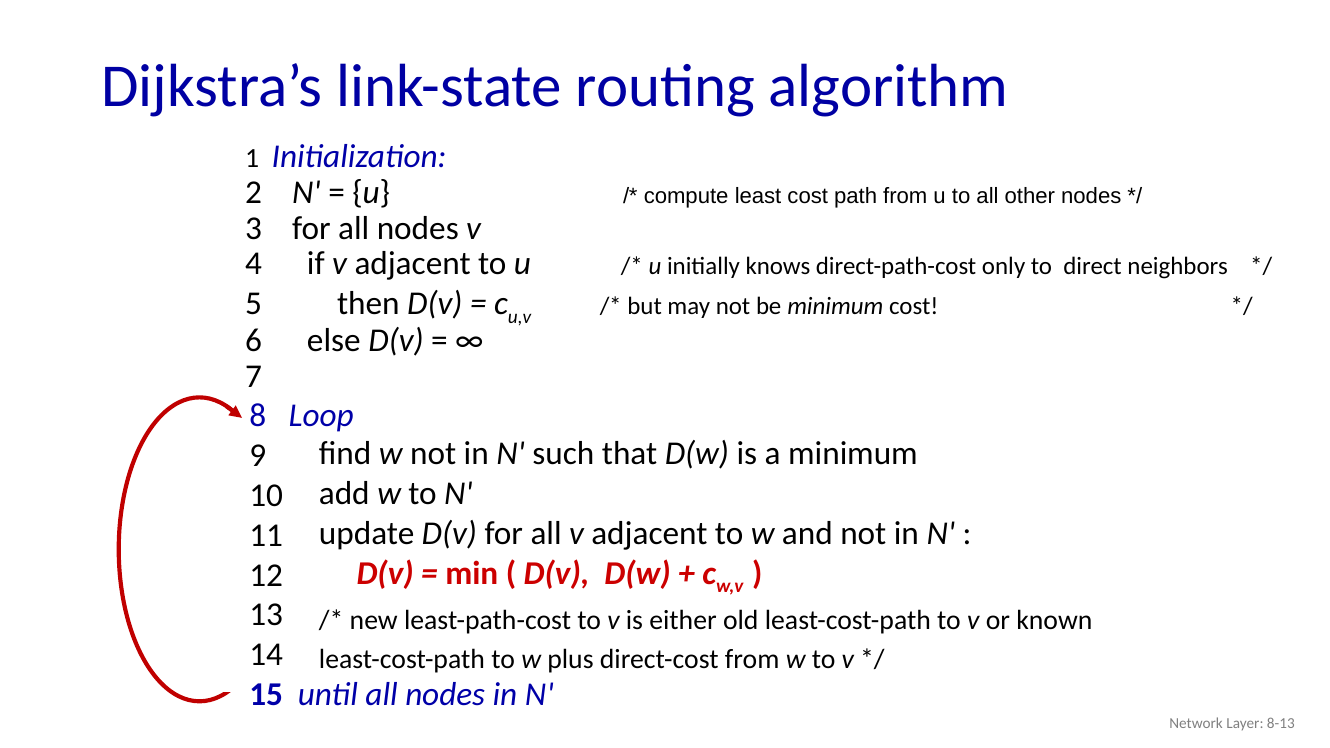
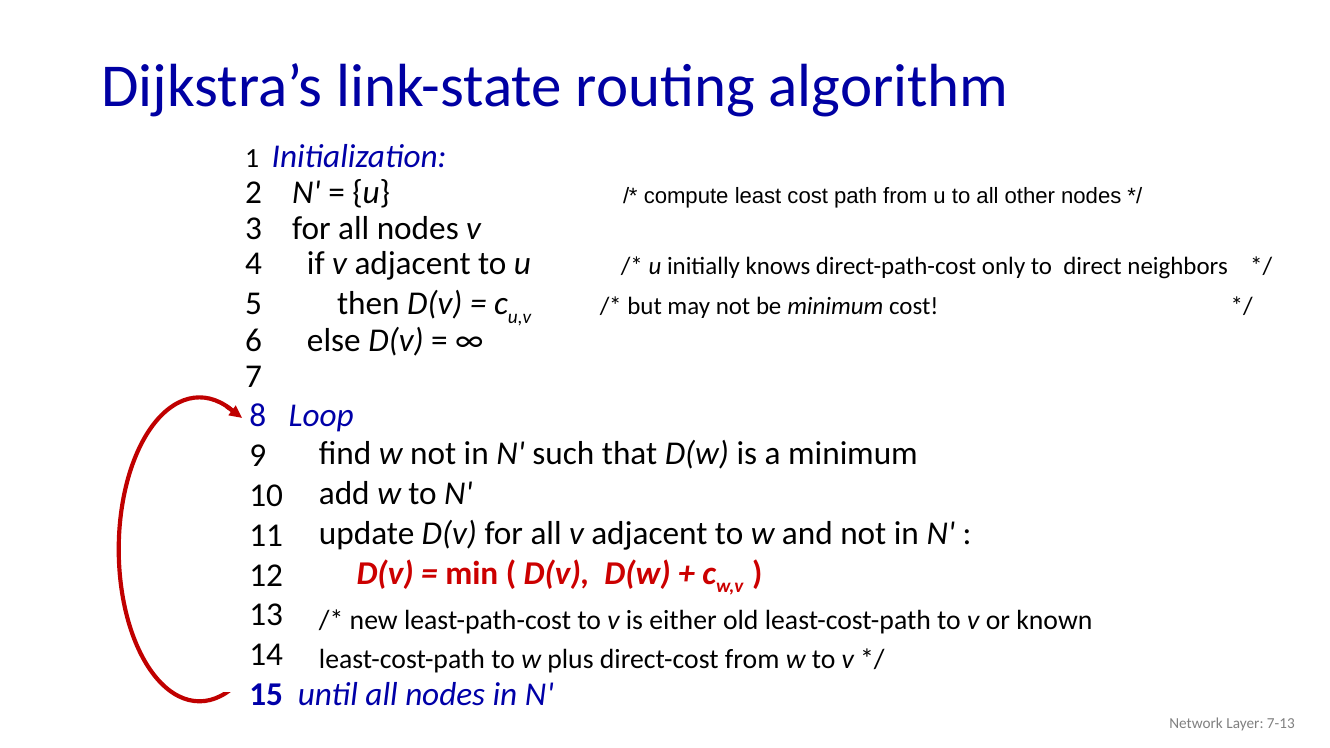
8-13: 8-13 -> 7-13
